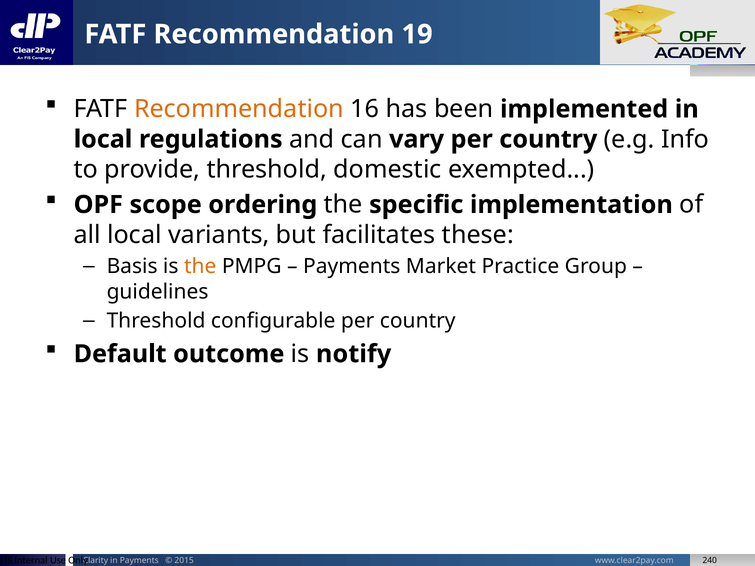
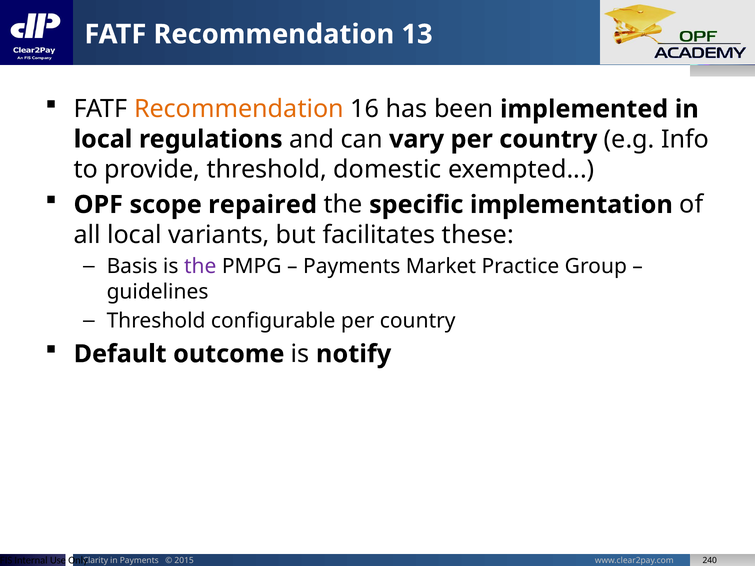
19: 19 -> 13
ordering: ordering -> repaired
the at (200, 267) colour: orange -> purple
